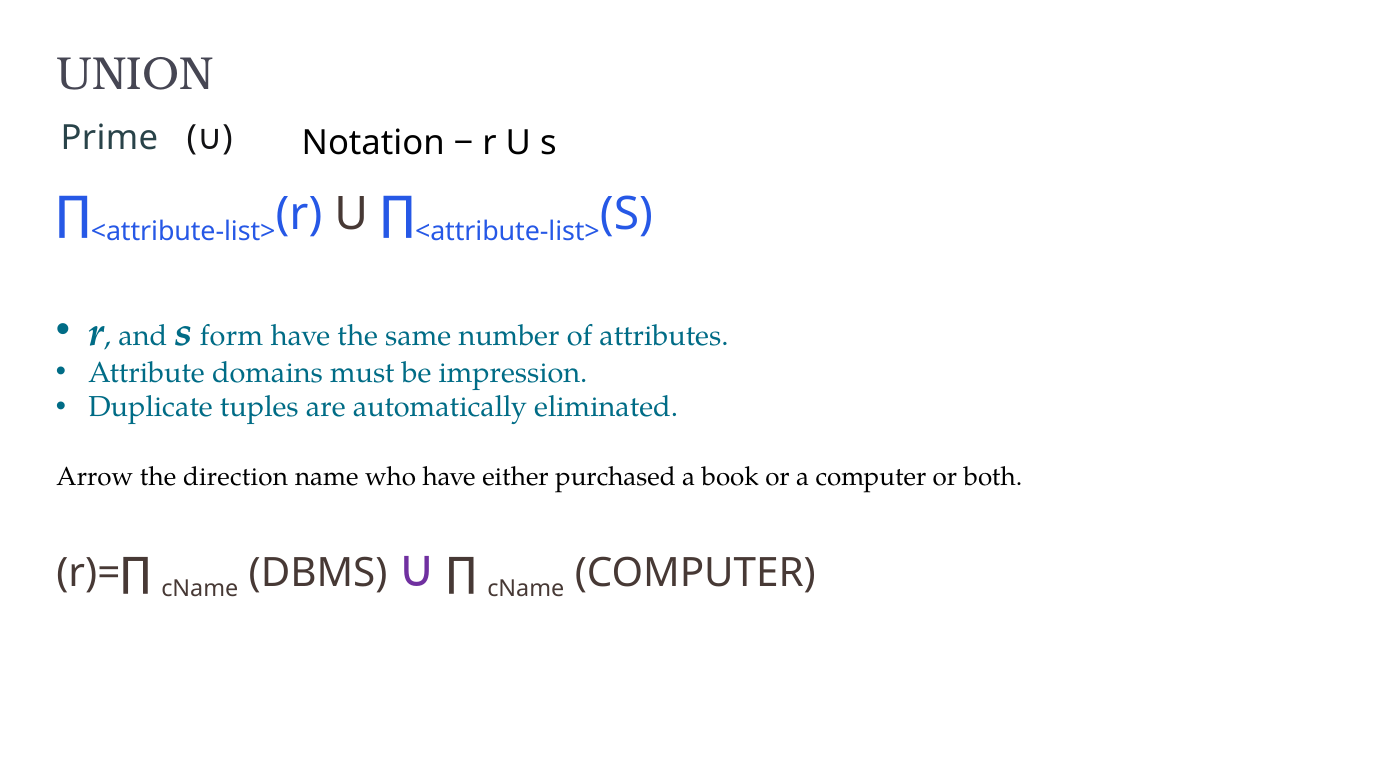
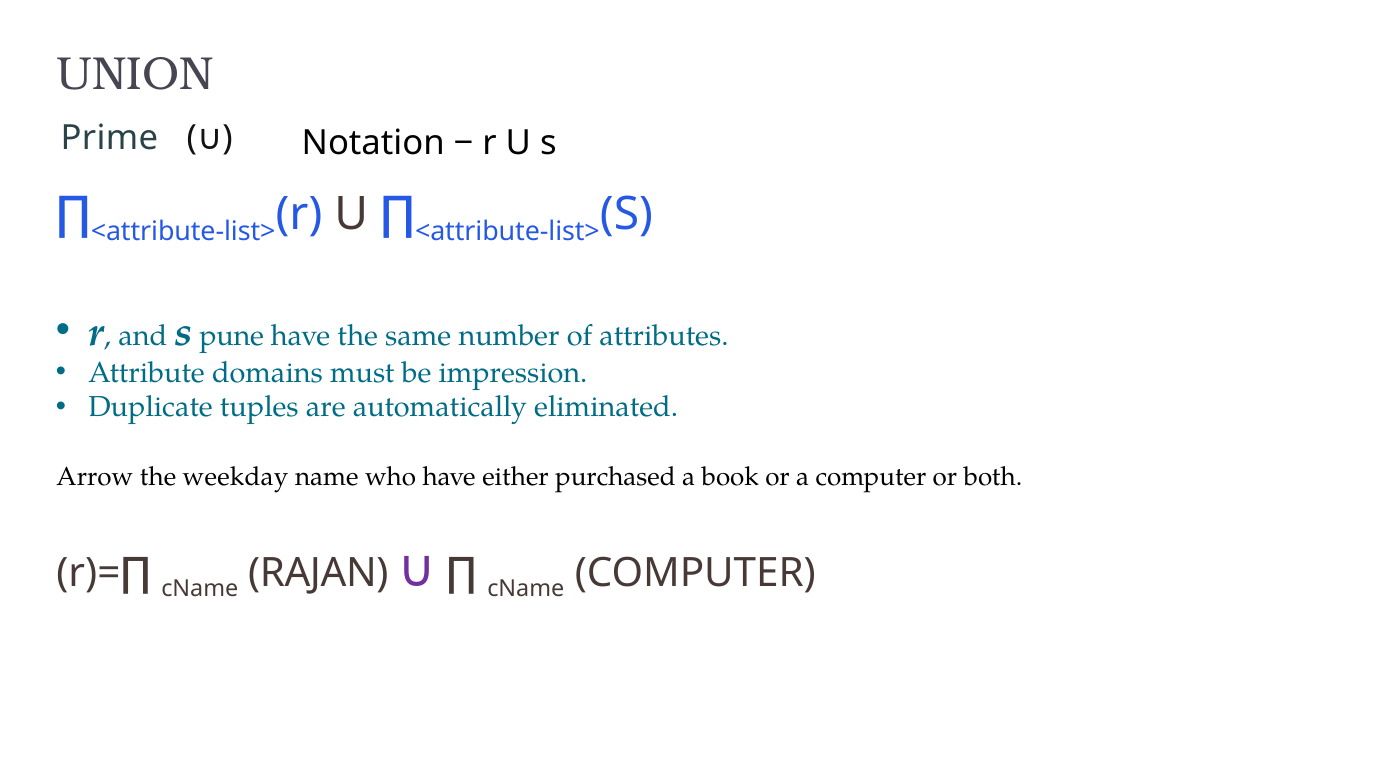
form: form -> pune
direction: direction -> weekday
DBMS: DBMS -> RAJAN
